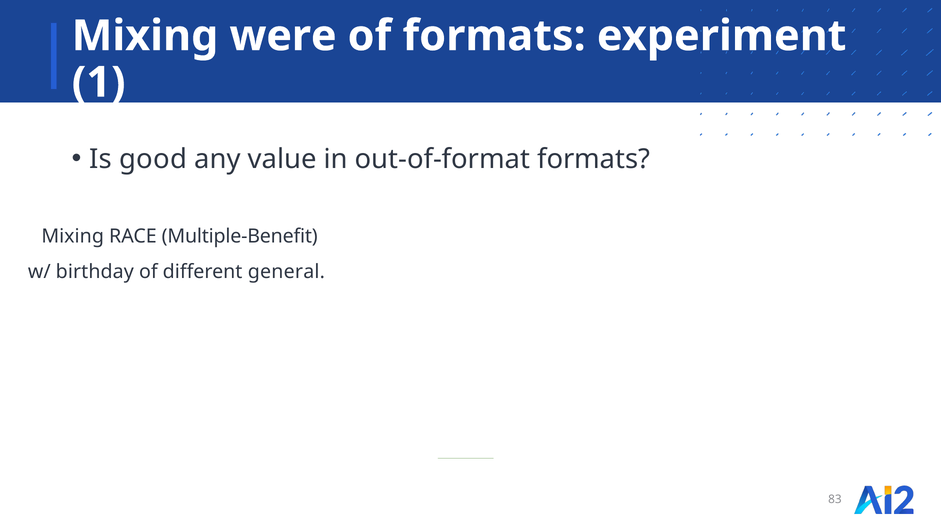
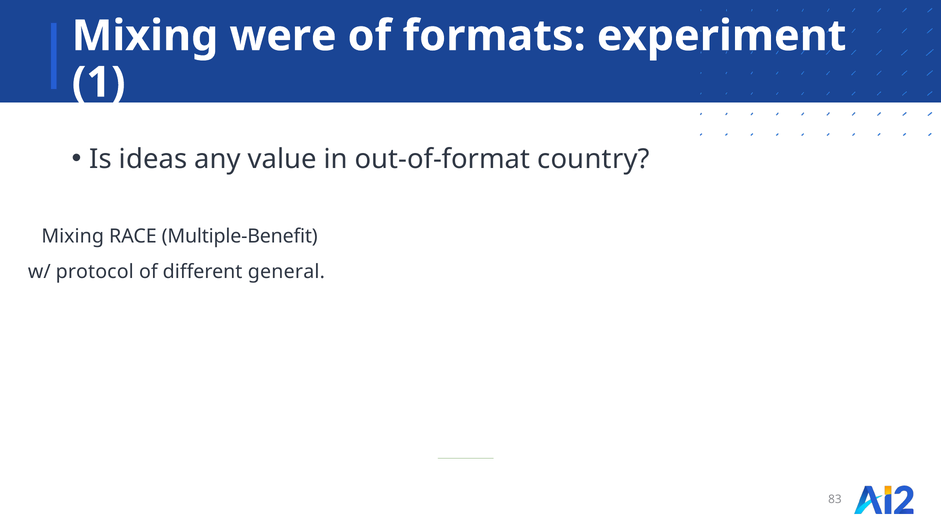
good: good -> ideas
out-of-format formats: formats -> country
birthday: birthday -> protocol
